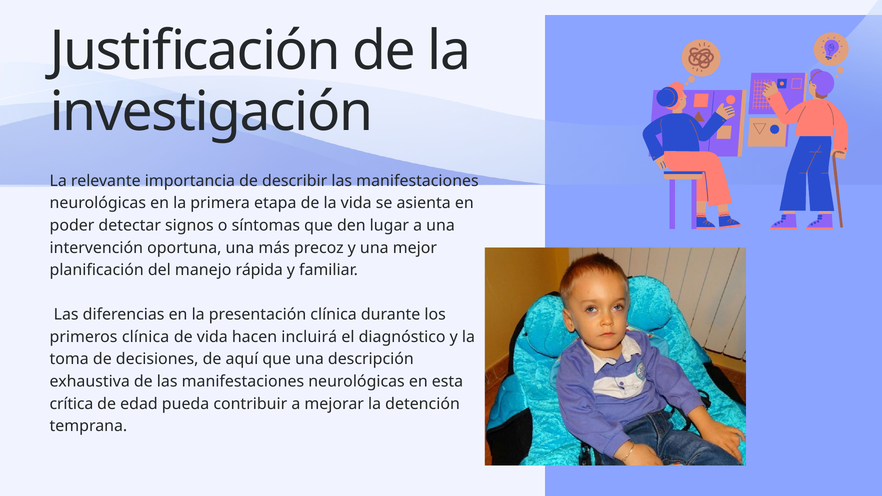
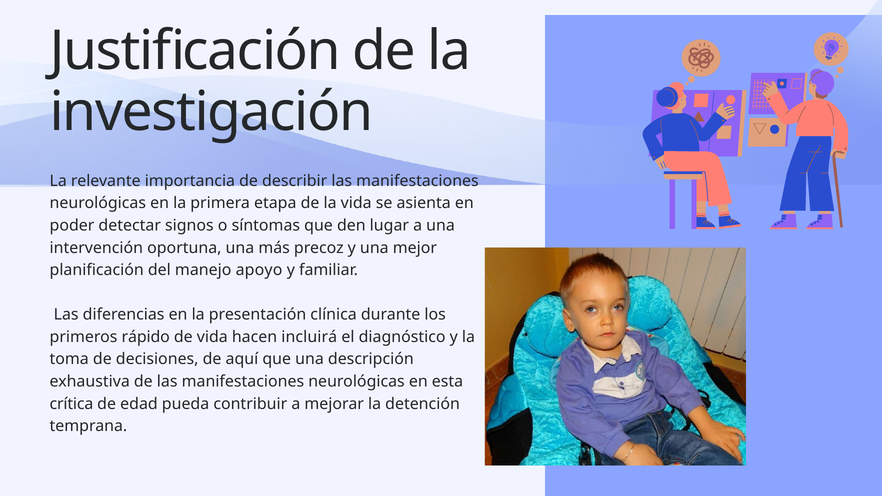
rápida: rápida -> apoyo
primeros clínica: clínica -> rápido
